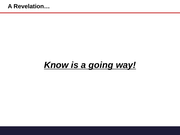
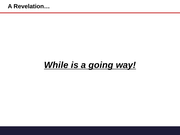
Know: Know -> While
